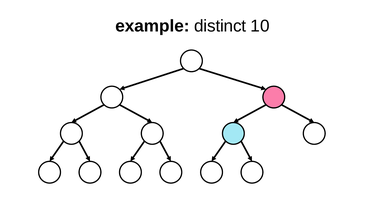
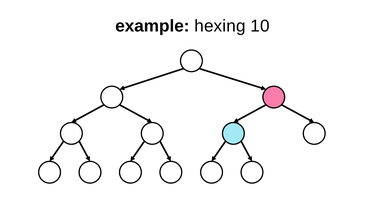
distinct: distinct -> hexing
